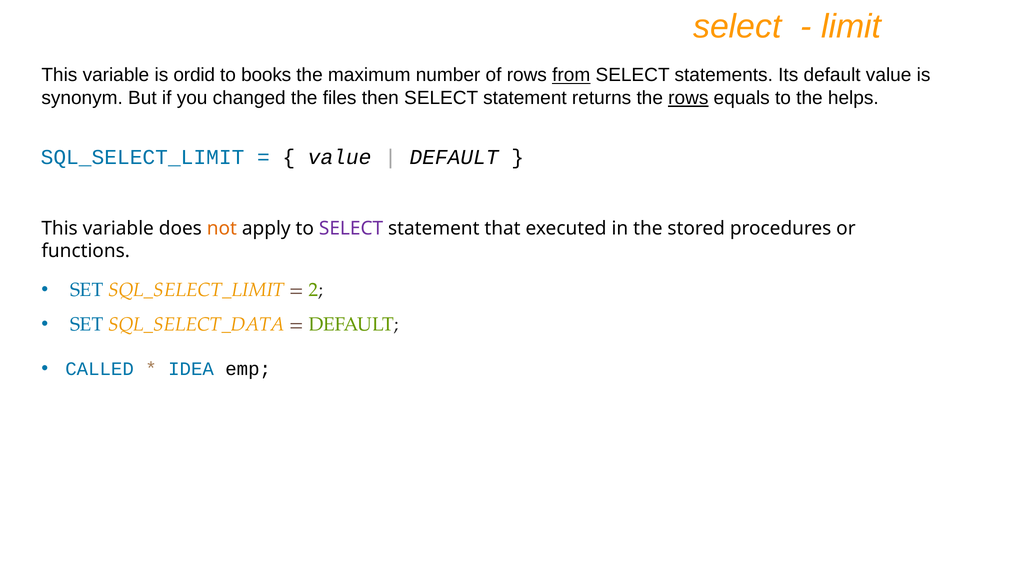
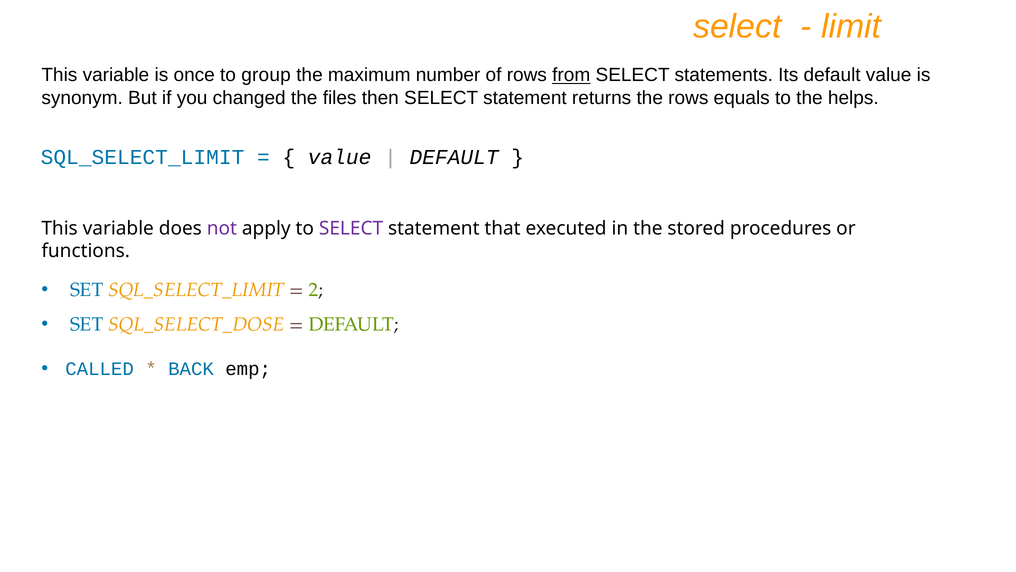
ordid: ordid -> once
books: books -> group
rows at (688, 98) underline: present -> none
not colour: orange -> purple
SQL_SELECT_DATA: SQL_SELECT_DATA -> SQL_SELECT_DOSE
IDEA: IDEA -> BACK
